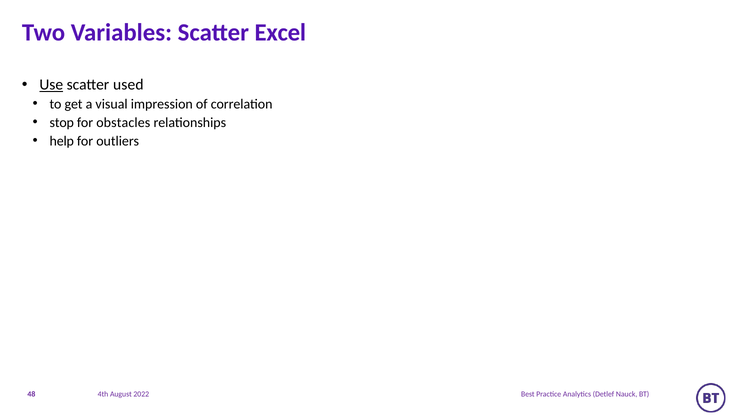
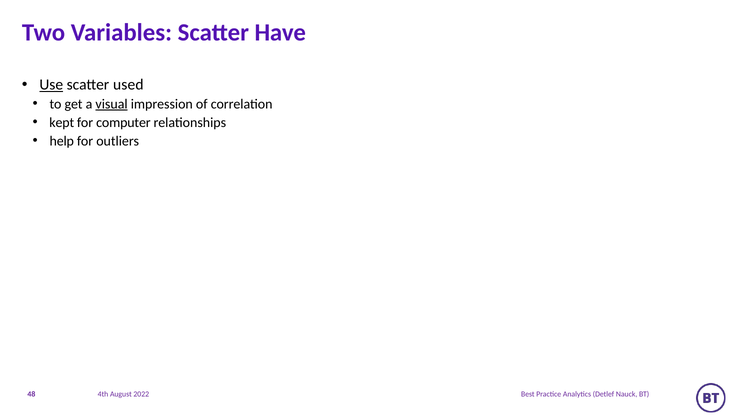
Excel: Excel -> Have
visual underline: none -> present
stop: stop -> kept
obstacles: obstacles -> computer
